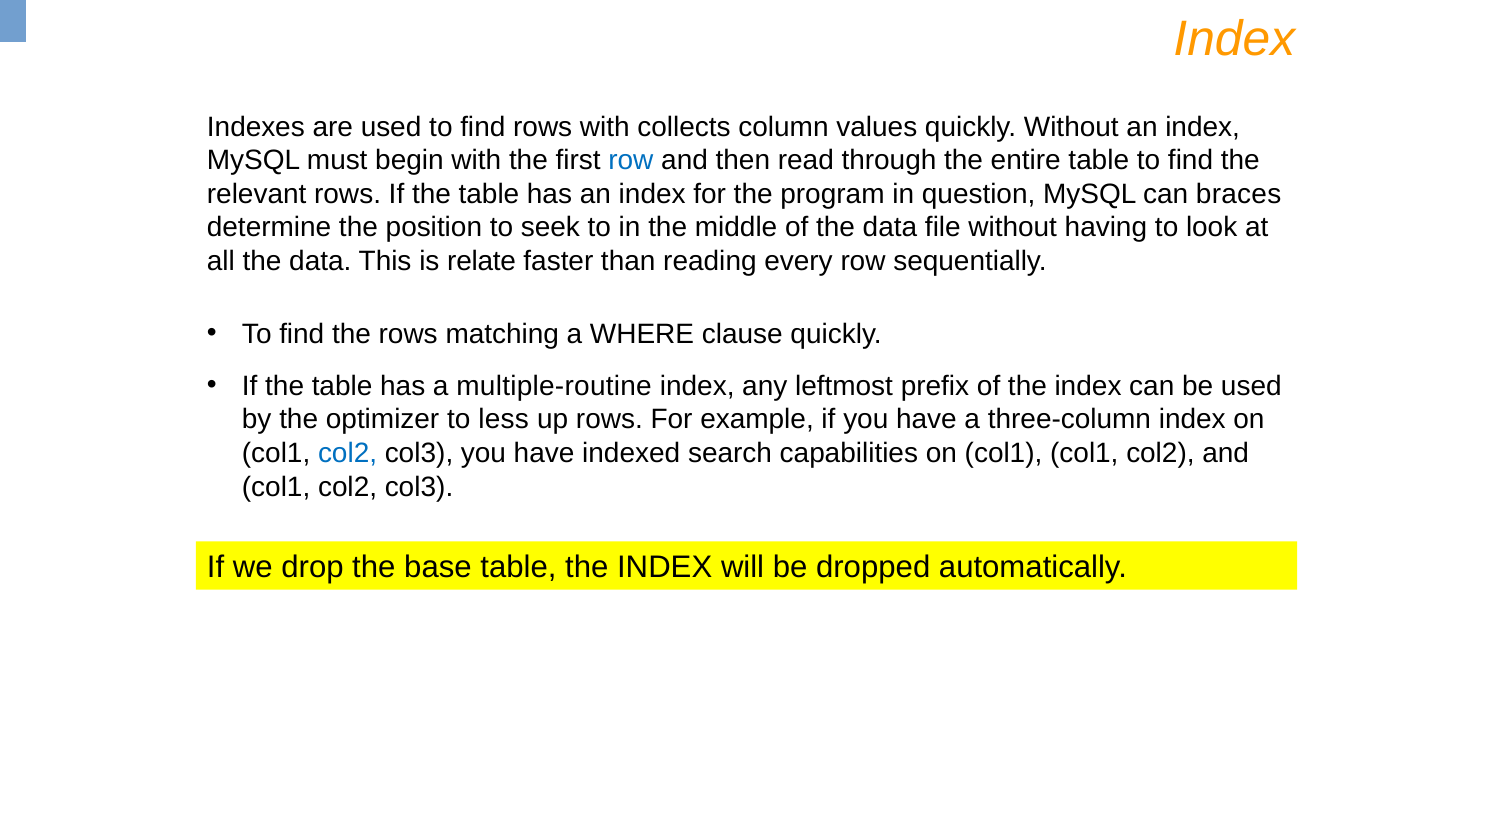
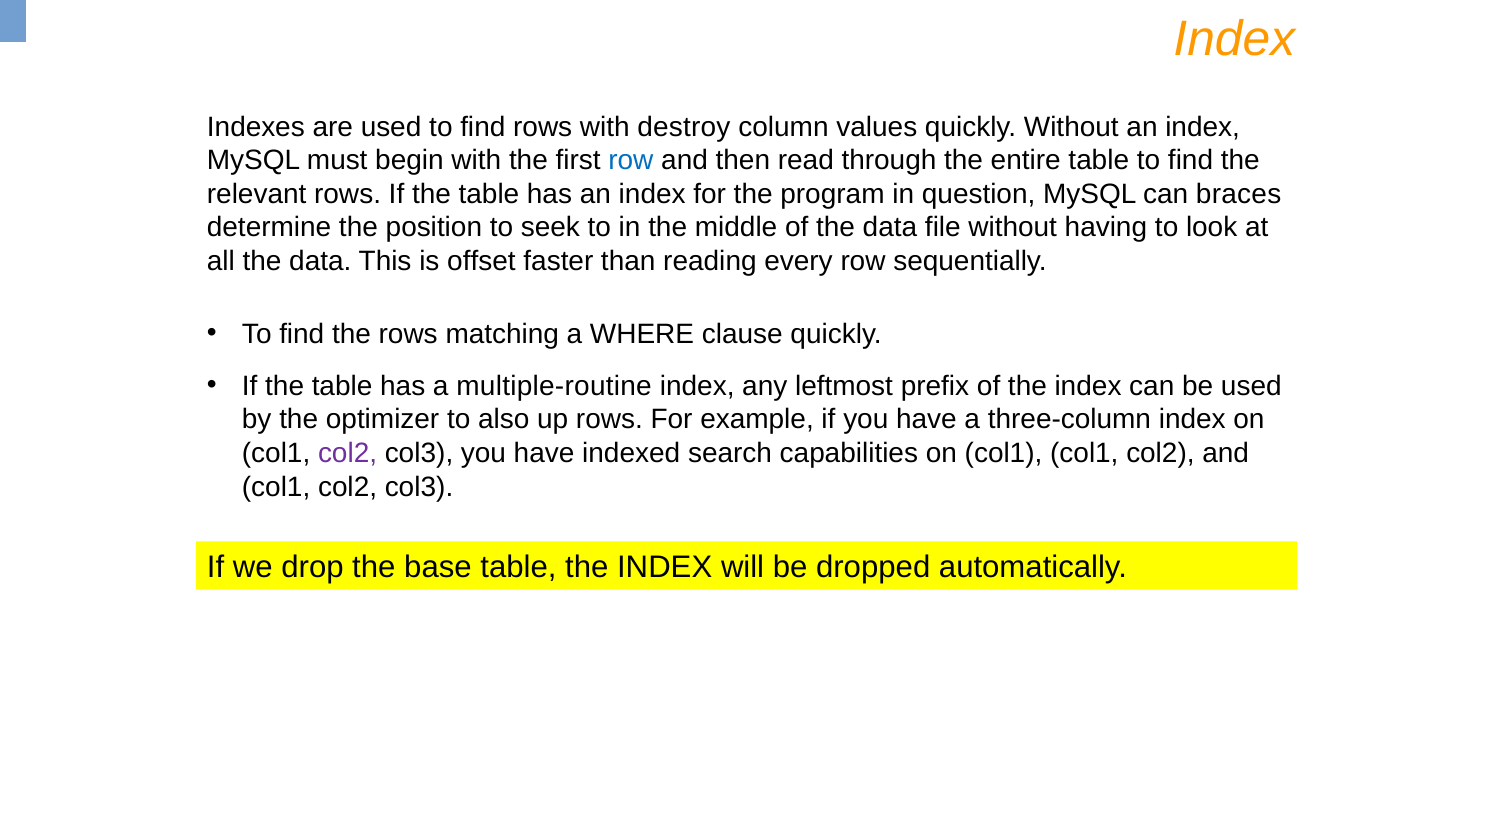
collects: collects -> destroy
relate: relate -> offset
less: less -> also
col2 at (348, 453) colour: blue -> purple
